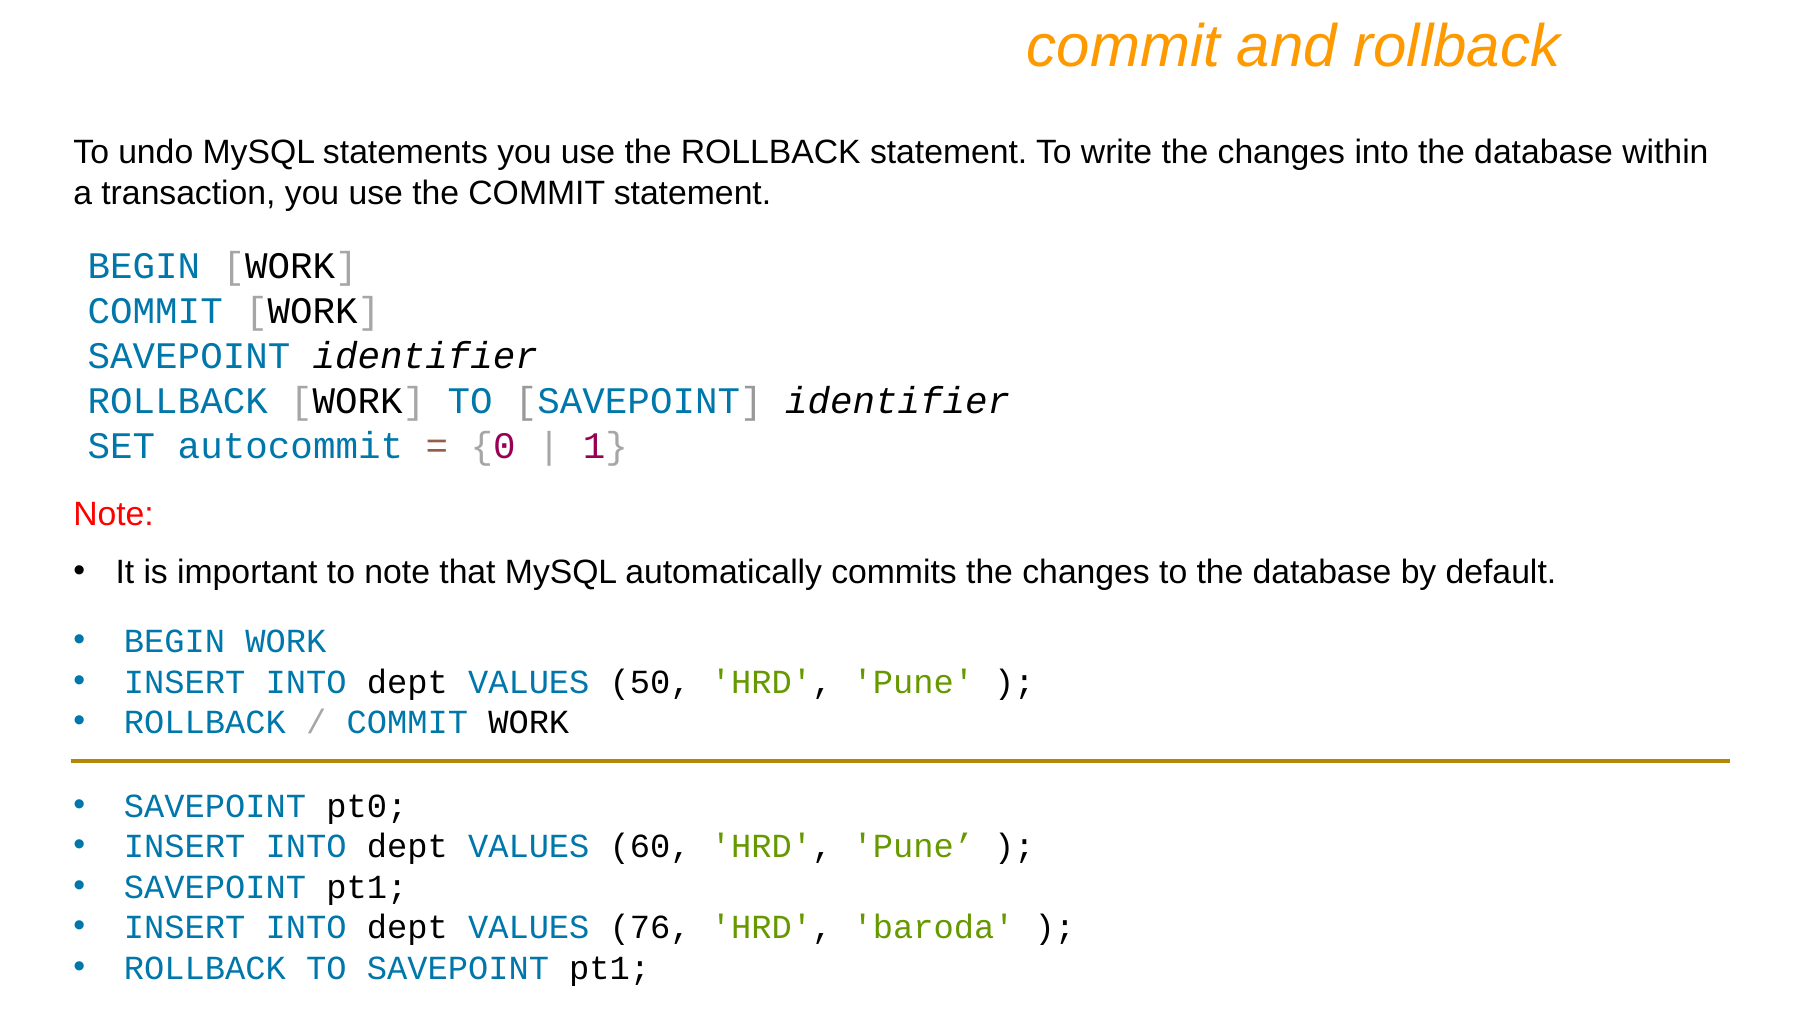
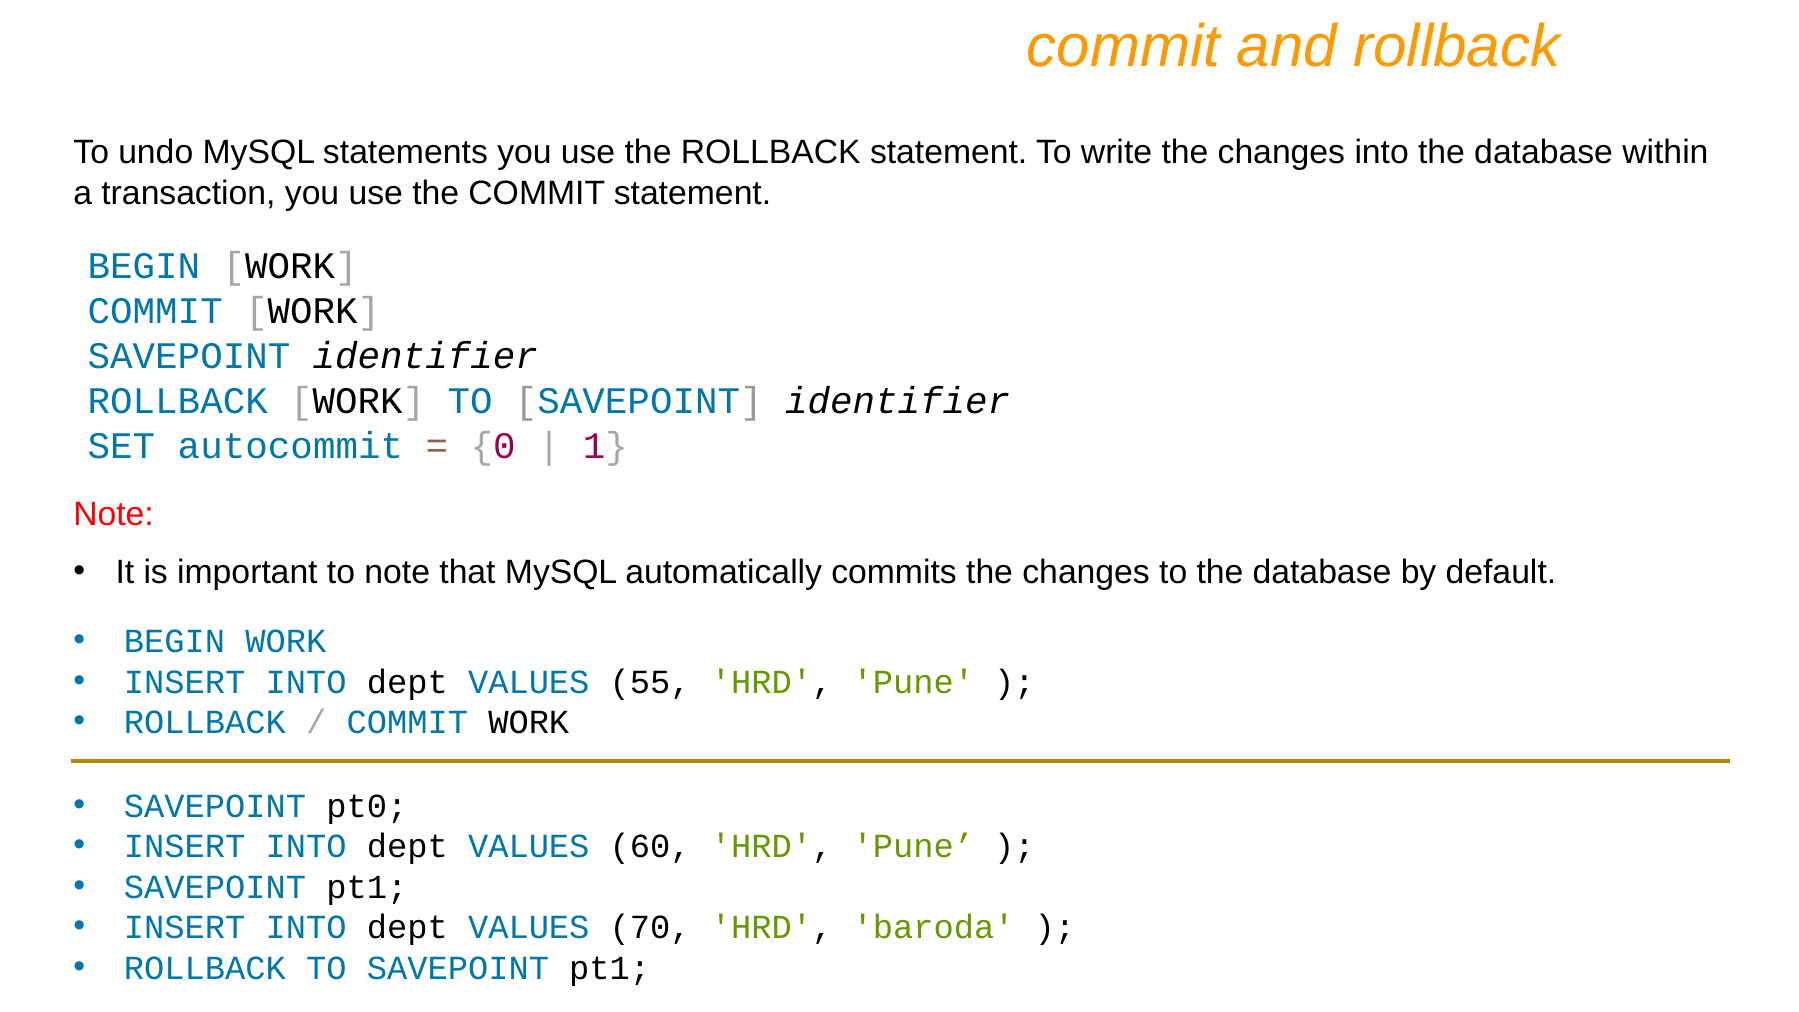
50: 50 -> 55
76: 76 -> 70
